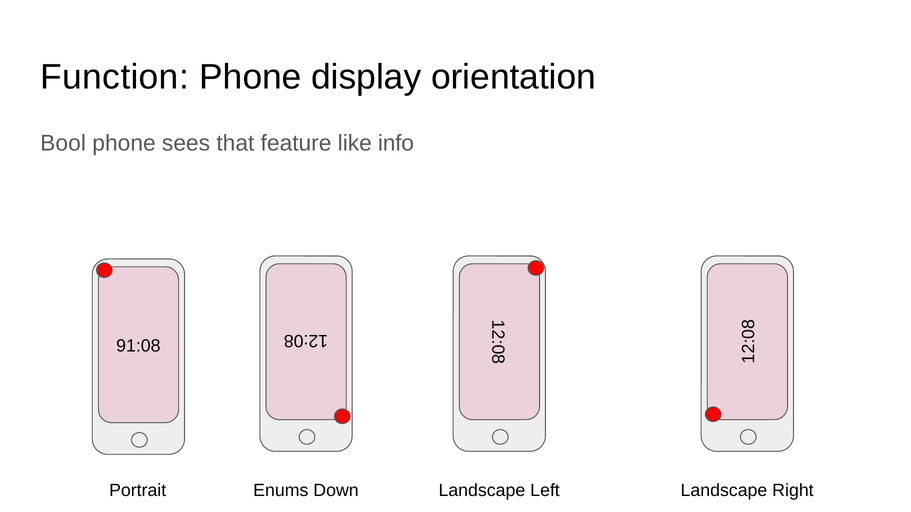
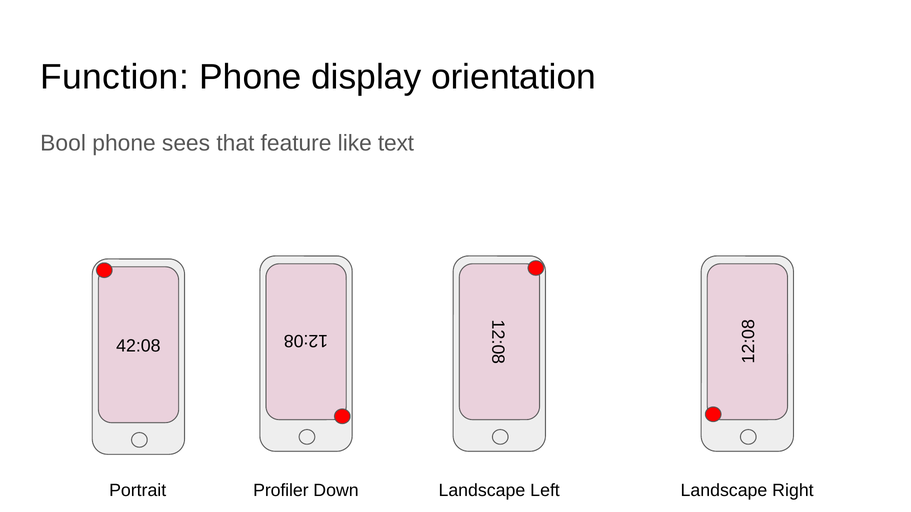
info: info -> text
91:08: 91:08 -> 42:08
Enums: Enums -> Profiler
